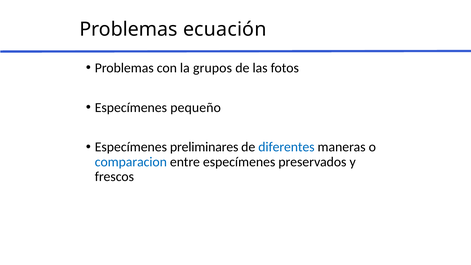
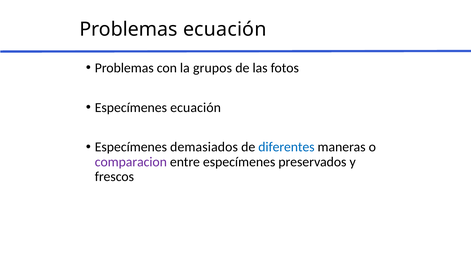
Especímenes pequeño: pequeño -> ecuación
preliminares: preliminares -> demasiados
comparacion colour: blue -> purple
